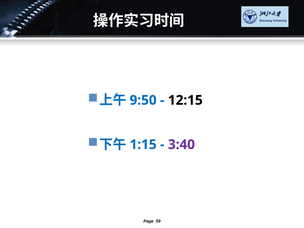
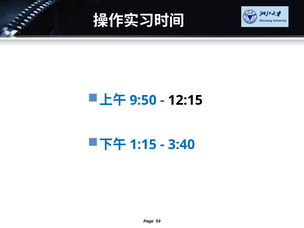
3:40 colour: purple -> blue
